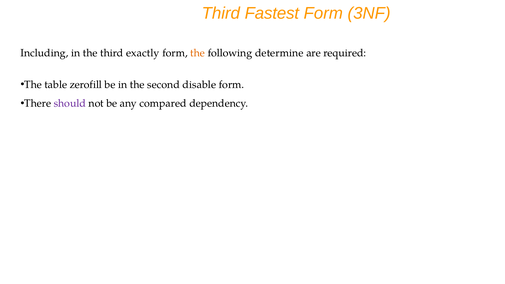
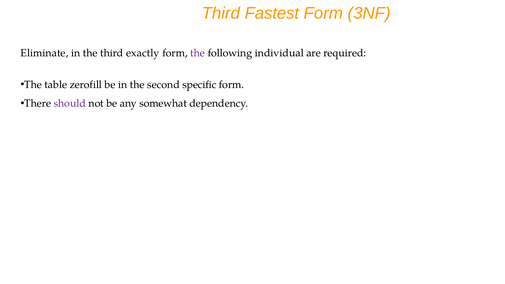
Including: Including -> Eliminate
the at (198, 53) colour: orange -> purple
determine: determine -> individual
disable: disable -> specific
compared: compared -> somewhat
